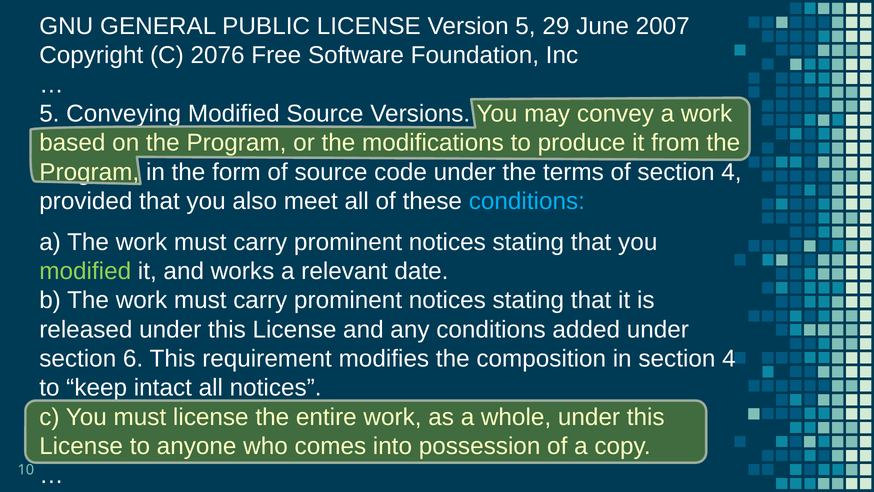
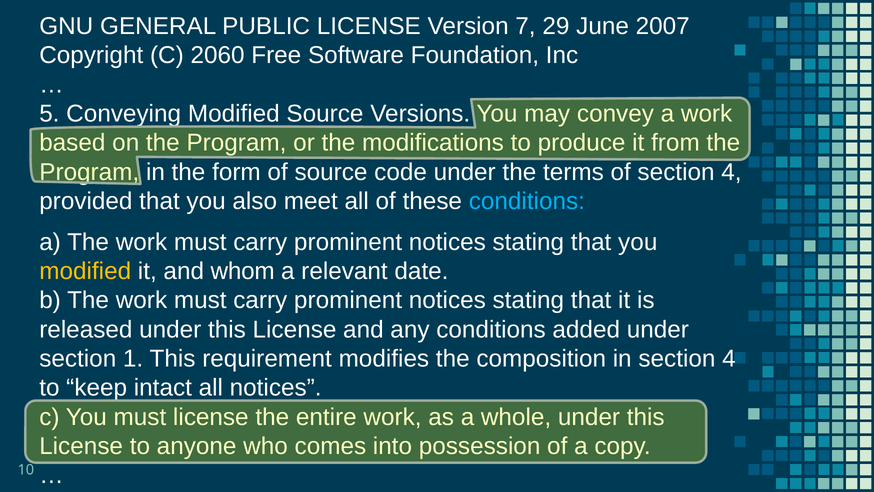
Version 5: 5 -> 7
2076: 2076 -> 2060
modified at (85, 271) colour: light green -> yellow
works: works -> whom
6: 6 -> 1
